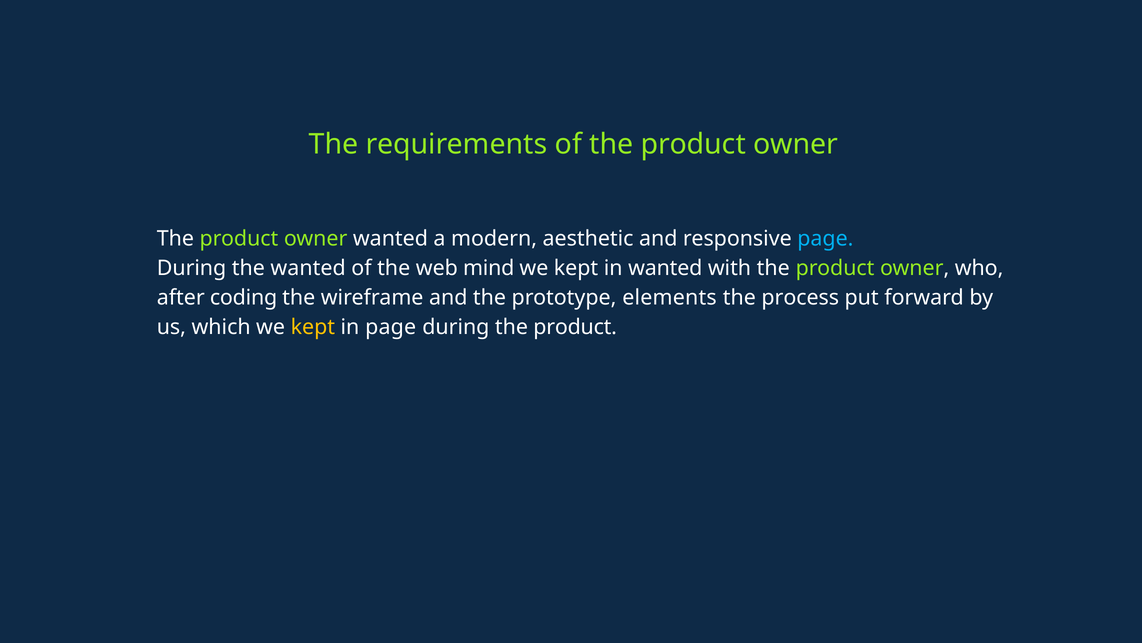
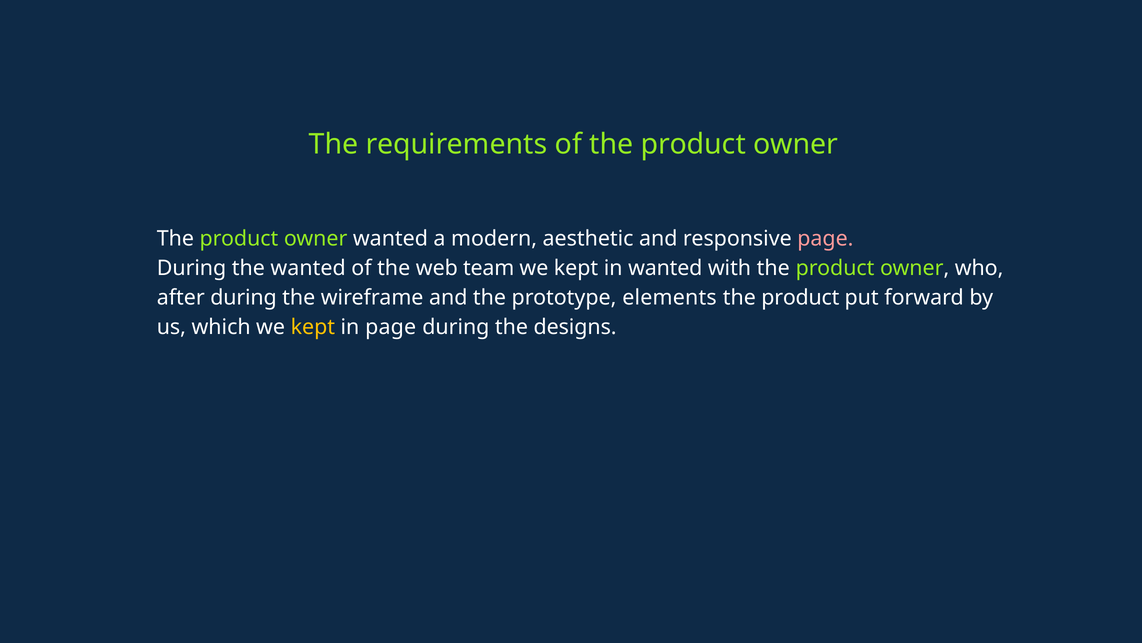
page at (825, 238) colour: light blue -> pink
mind: mind -> team
after coding: coding -> during
process at (800, 298): process -> product
during the product: product -> designs
